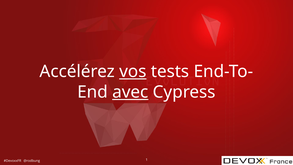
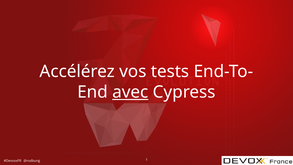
vos underline: present -> none
